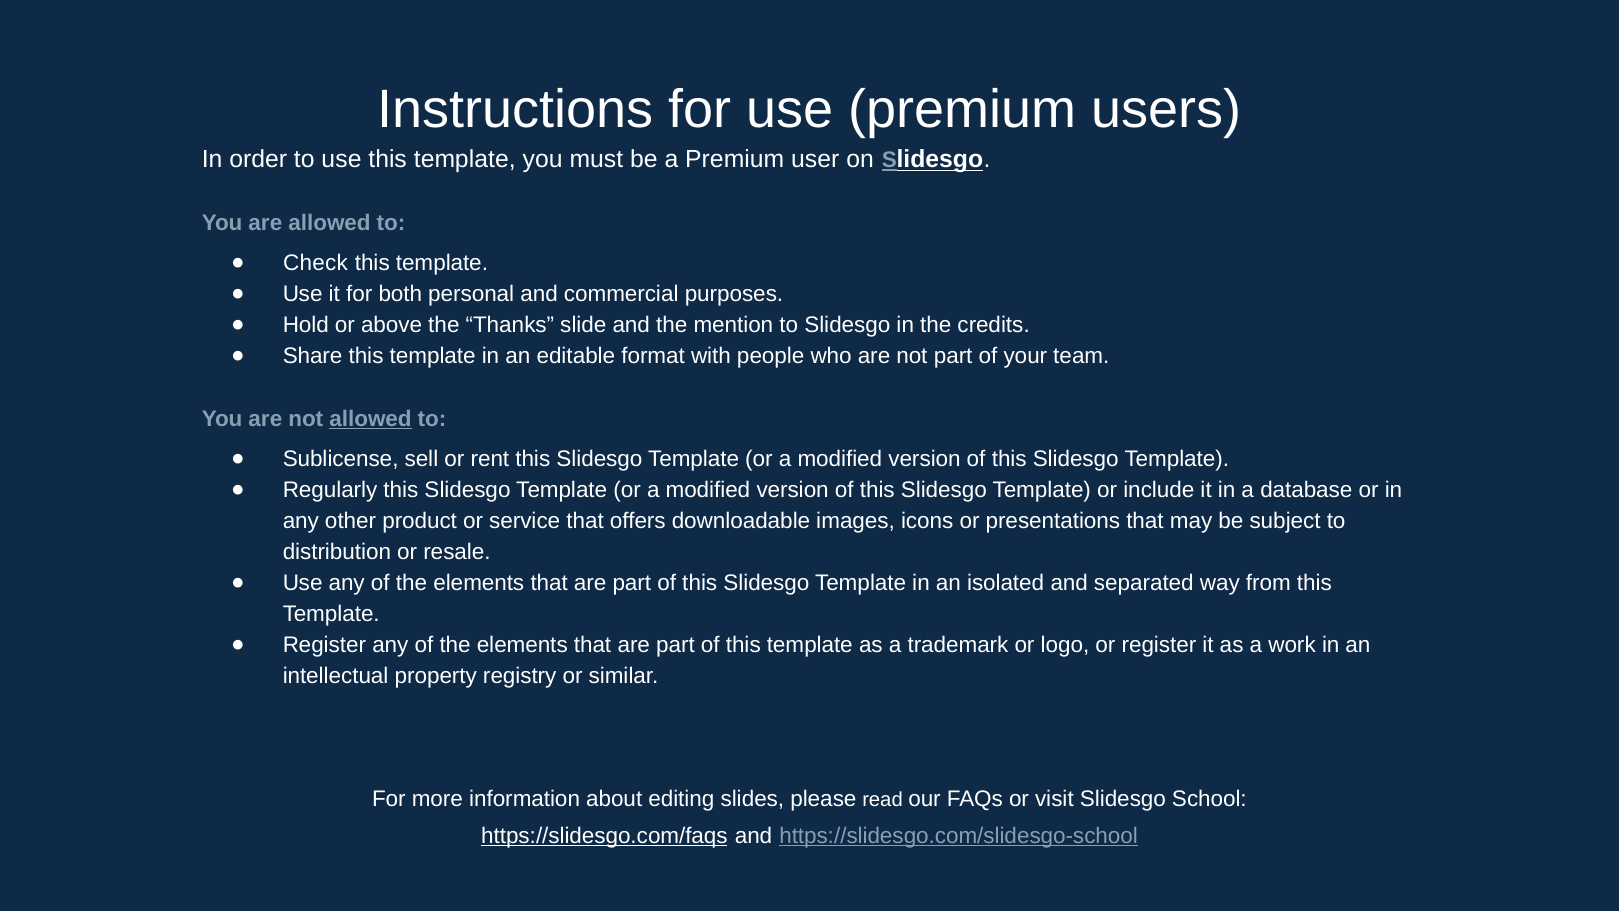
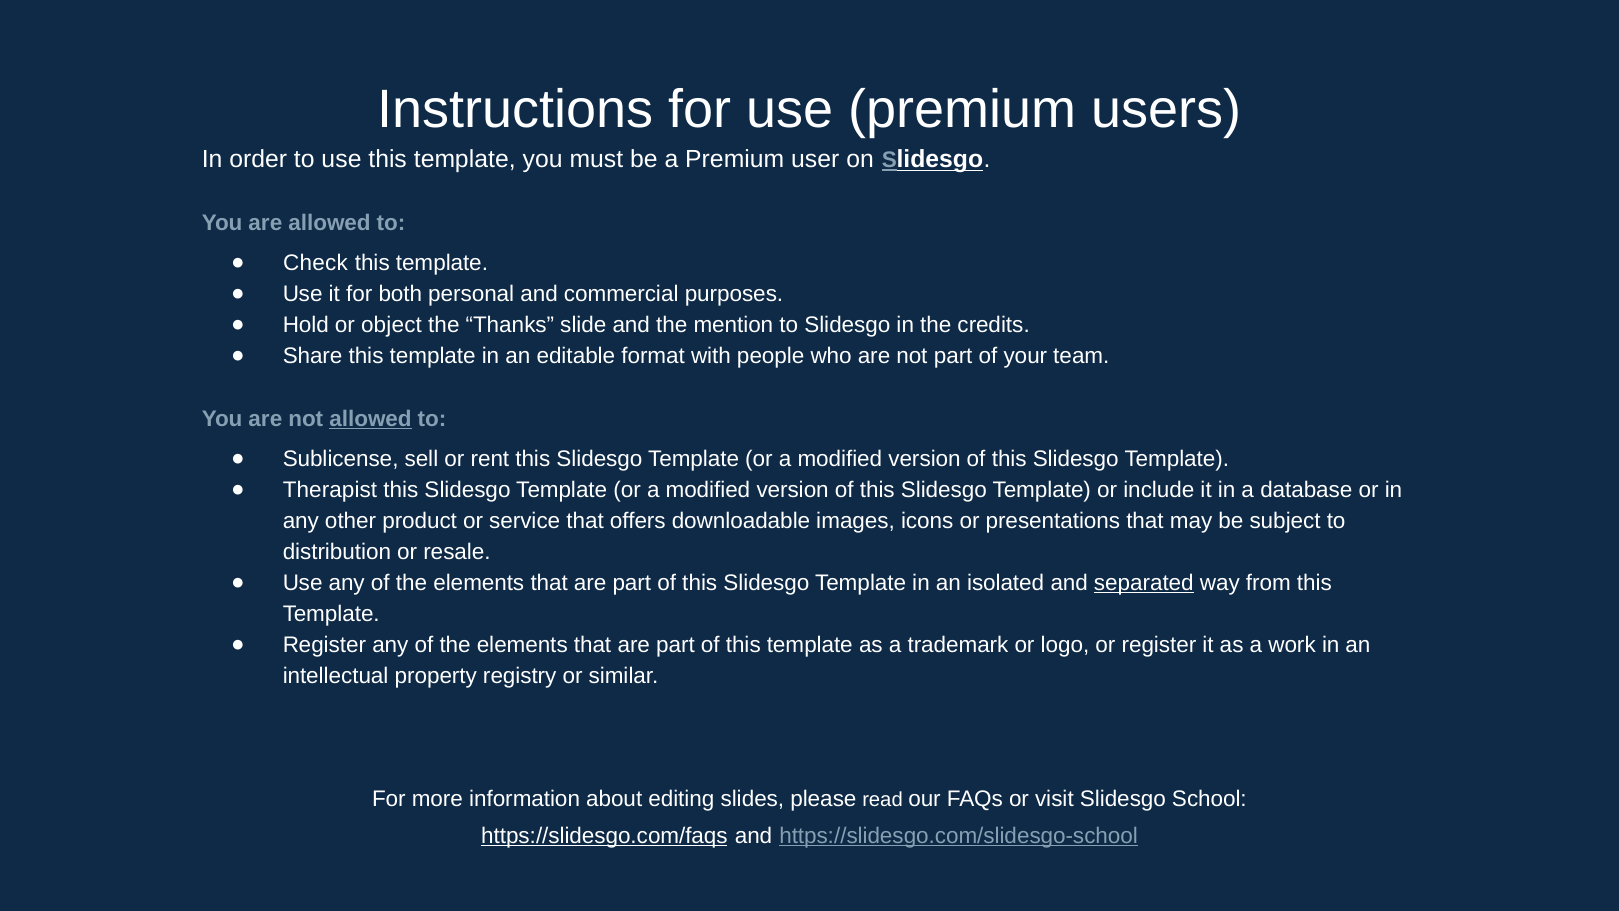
above: above -> object
Regularly: Regularly -> Therapist
separated underline: none -> present
